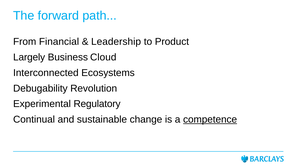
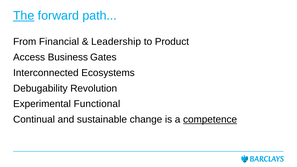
The underline: none -> present
Largely: Largely -> Access
Cloud: Cloud -> Gates
Regulatory: Regulatory -> Functional
